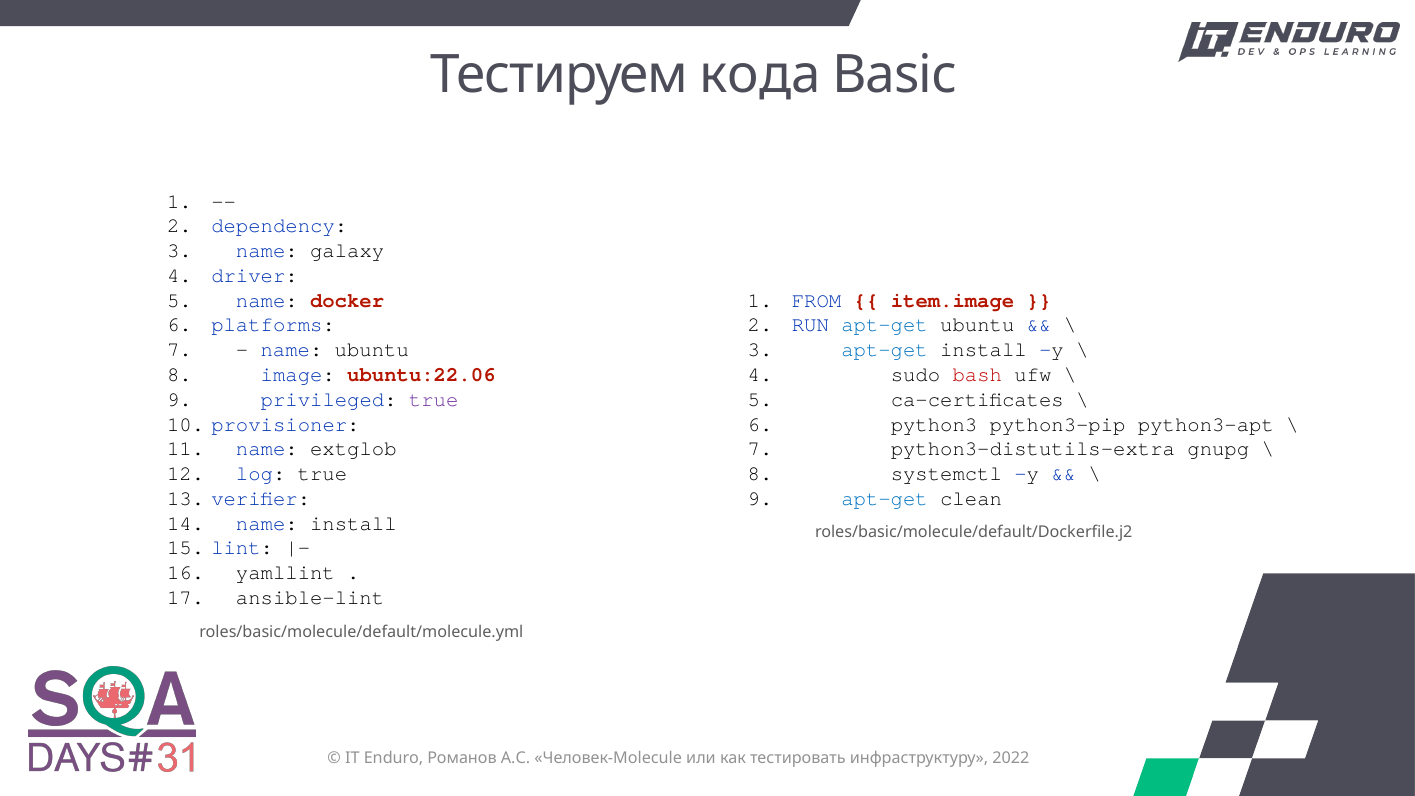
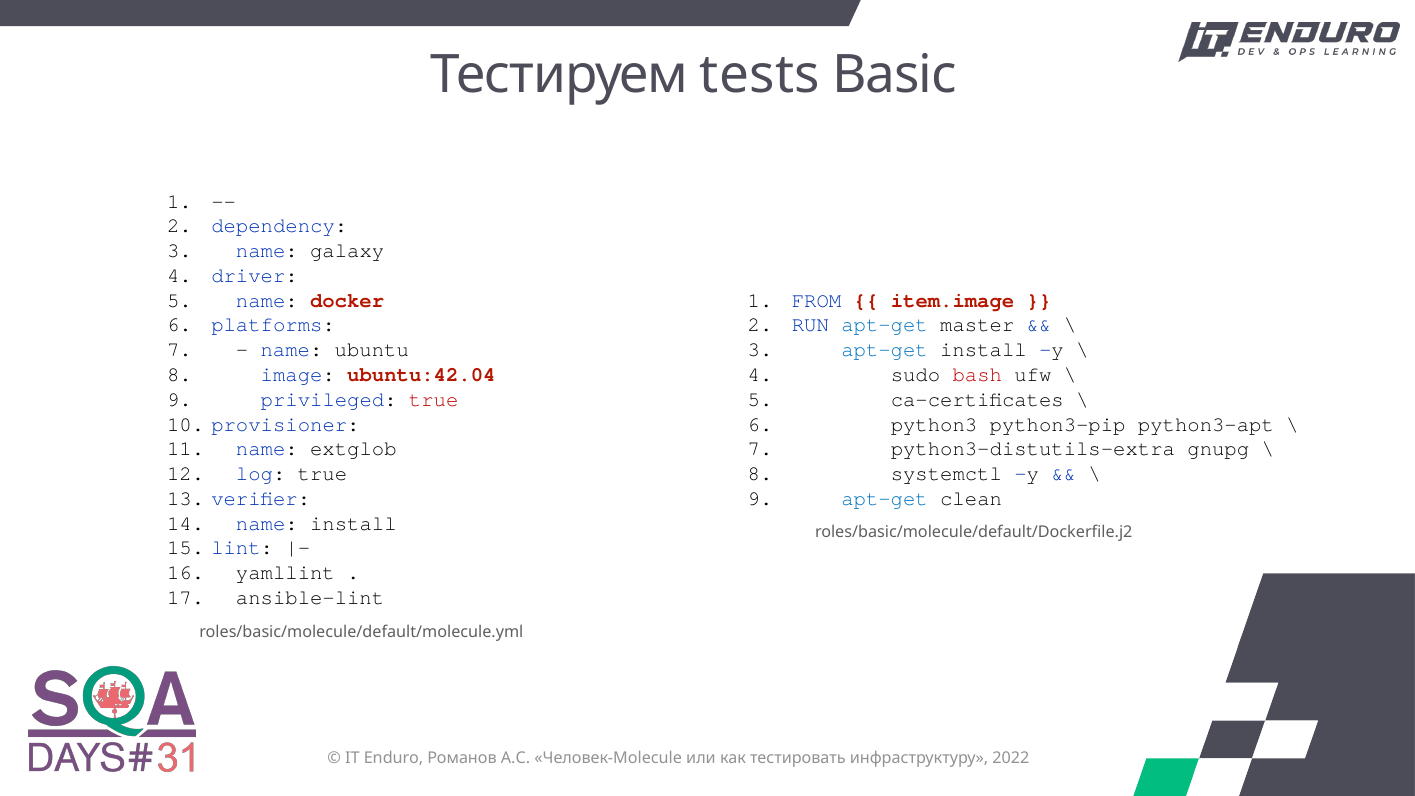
кода: кода -> tests
apt-get ubuntu: ubuntu -> master
ubuntu:22.06: ubuntu:22.06 -> ubuntu:42.04
true at (434, 399) colour: purple -> red
